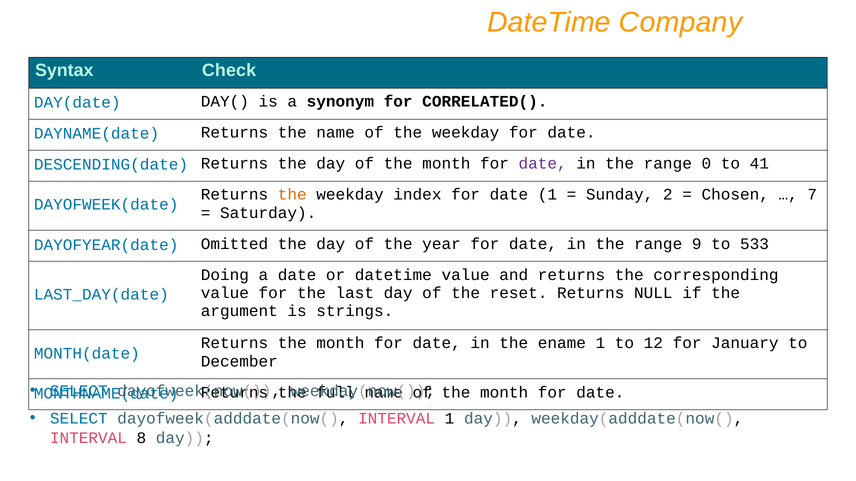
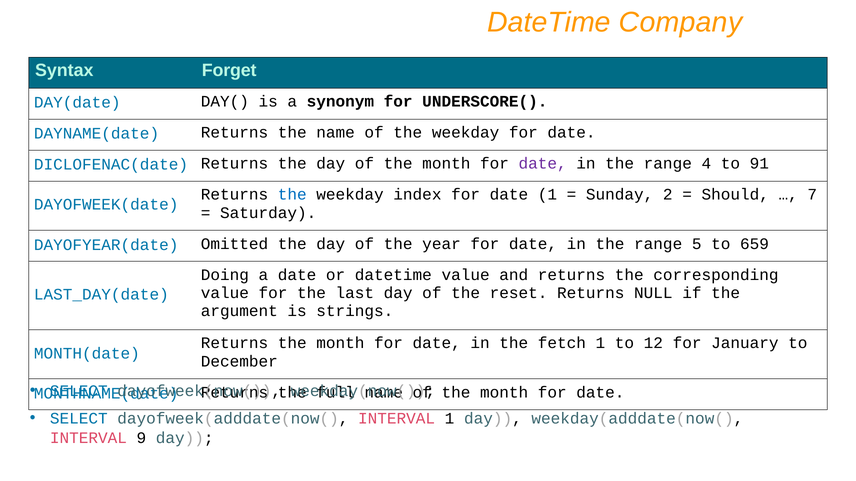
Check: Check -> Forget
CORRELATED(: CORRELATED( -> UNDERSCORE(
DESCENDING(date: DESCENDING(date -> DICLOFENAC(date
0: 0 -> 4
41: 41 -> 91
the at (292, 195) colour: orange -> blue
Chosen: Chosen -> Should
9: 9 -> 5
533: 533 -> 659
ename: ename -> fetch
8: 8 -> 9
